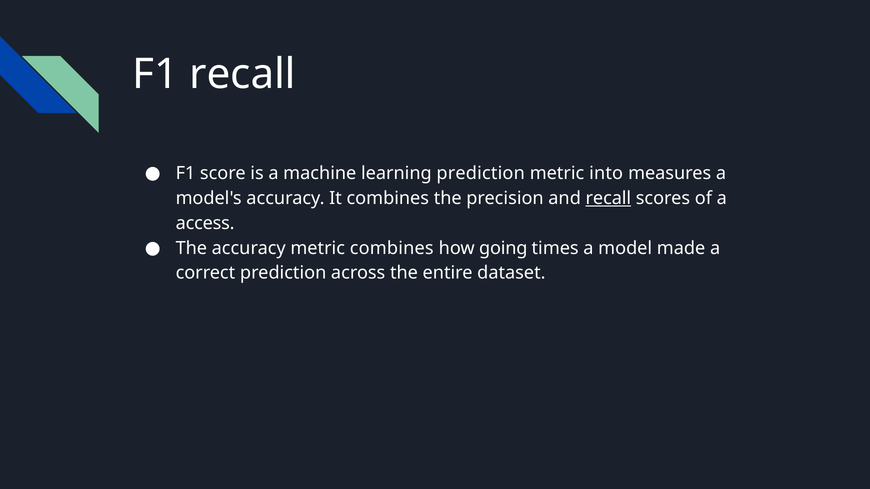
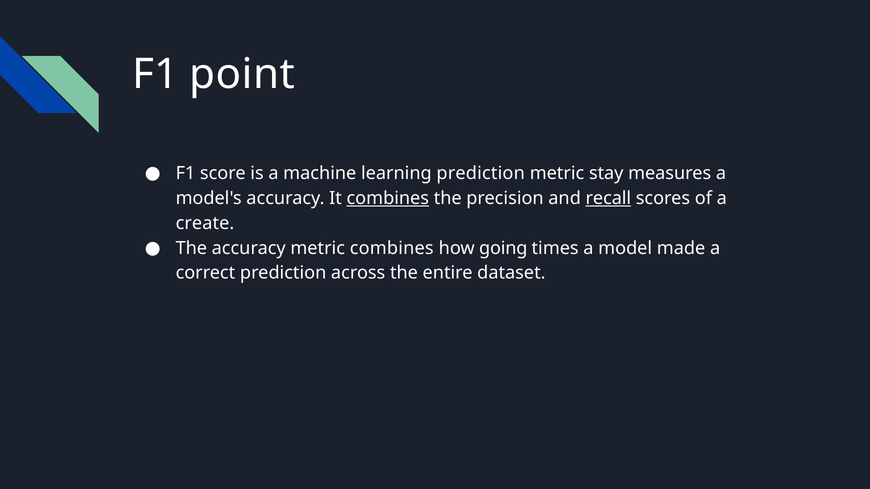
F1 recall: recall -> point
into: into -> stay
combines at (388, 198) underline: none -> present
access: access -> create
